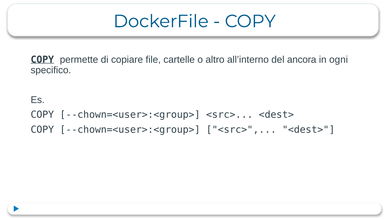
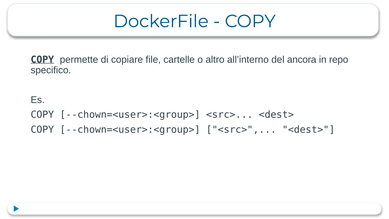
ogni: ogni -> repo
